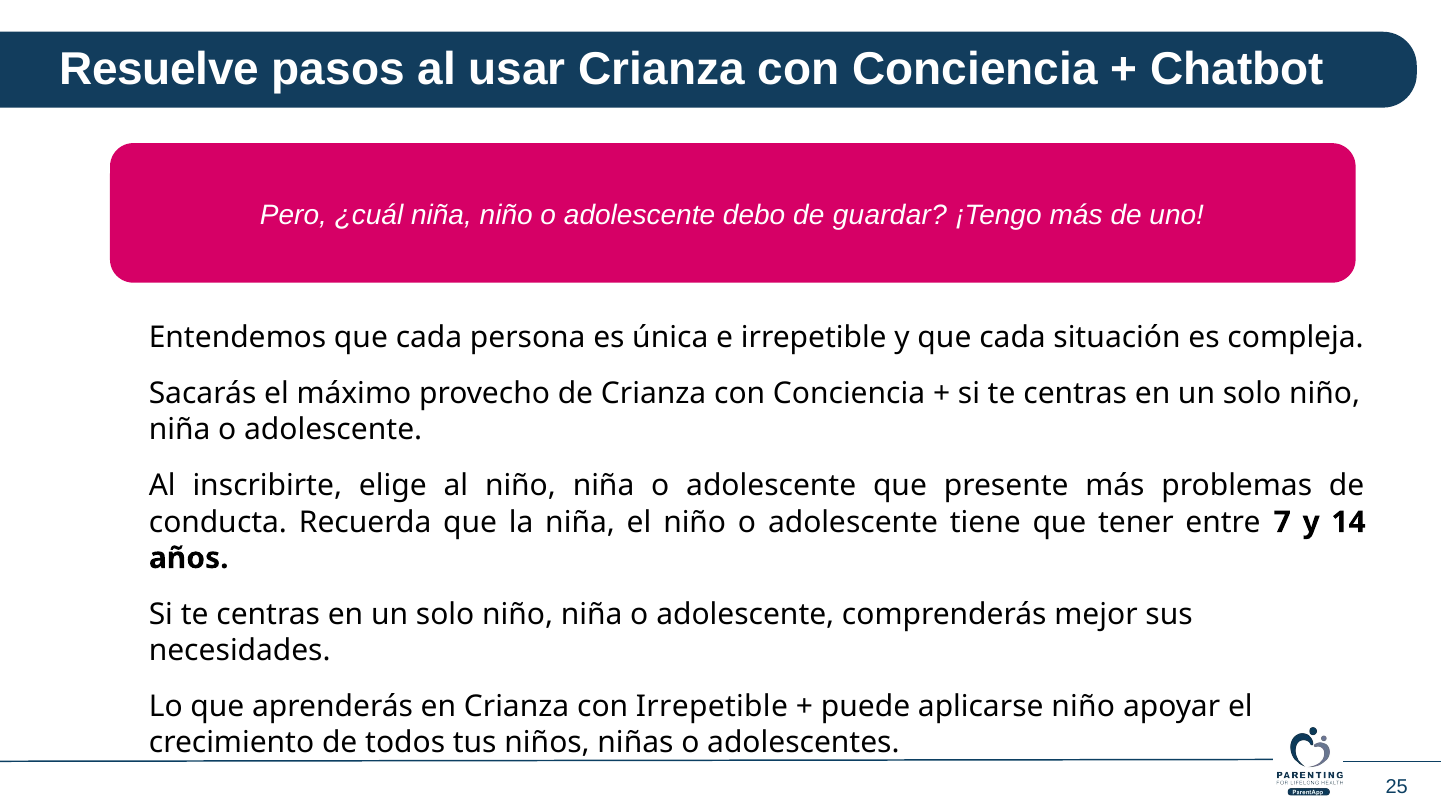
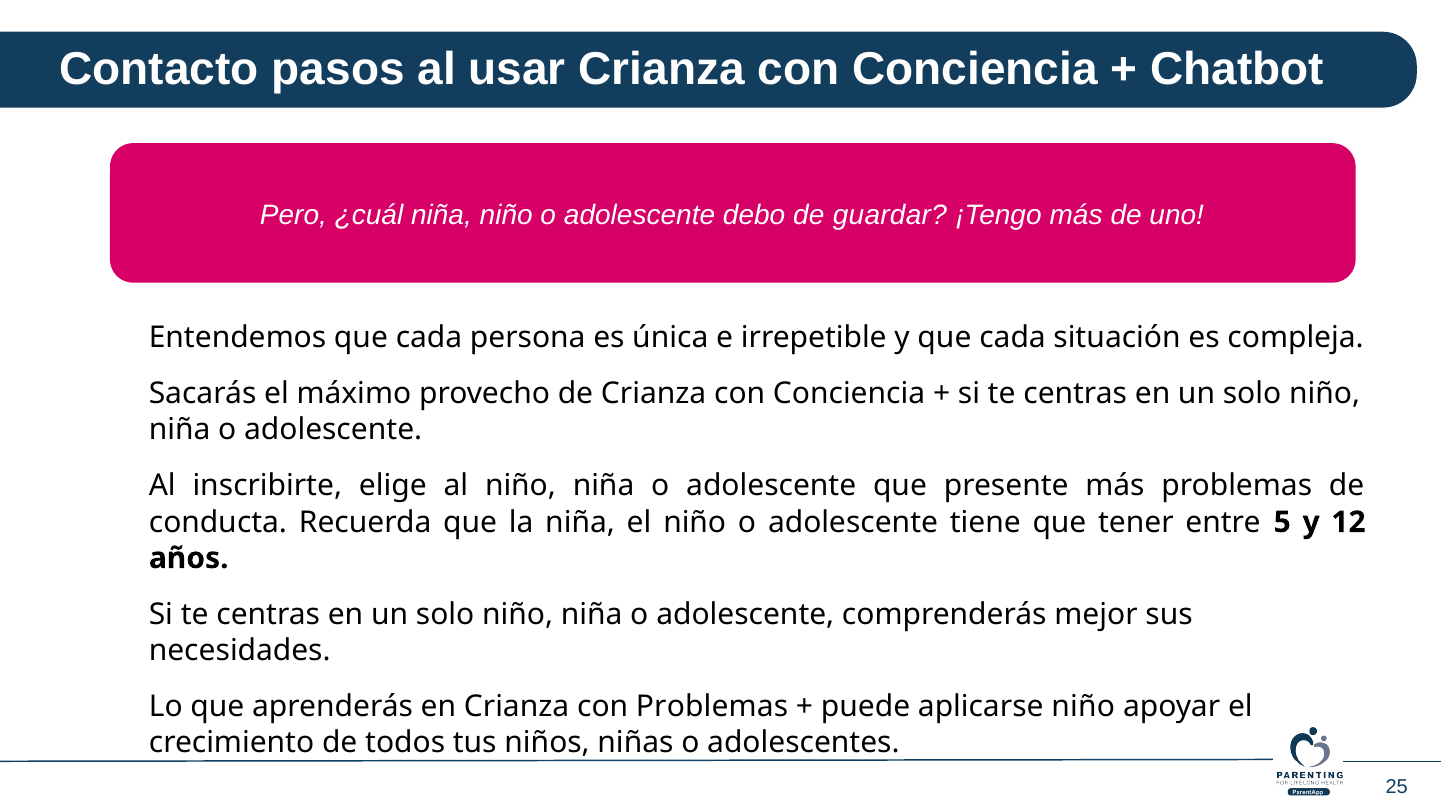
Resuelve: Resuelve -> Contacto
7: 7 -> 5
14: 14 -> 12
con Irrepetible: Irrepetible -> Problemas
